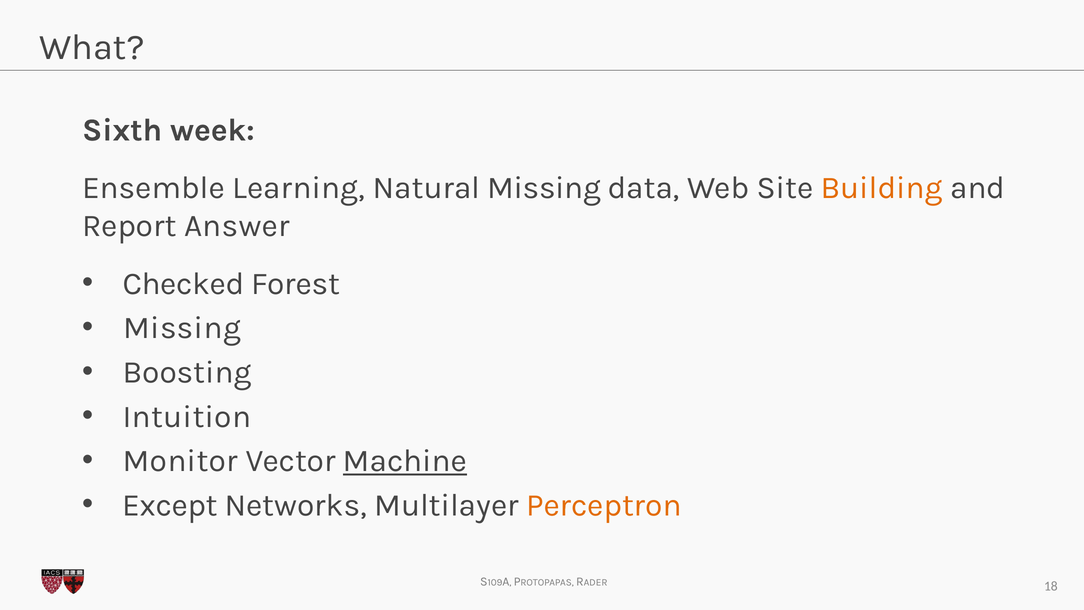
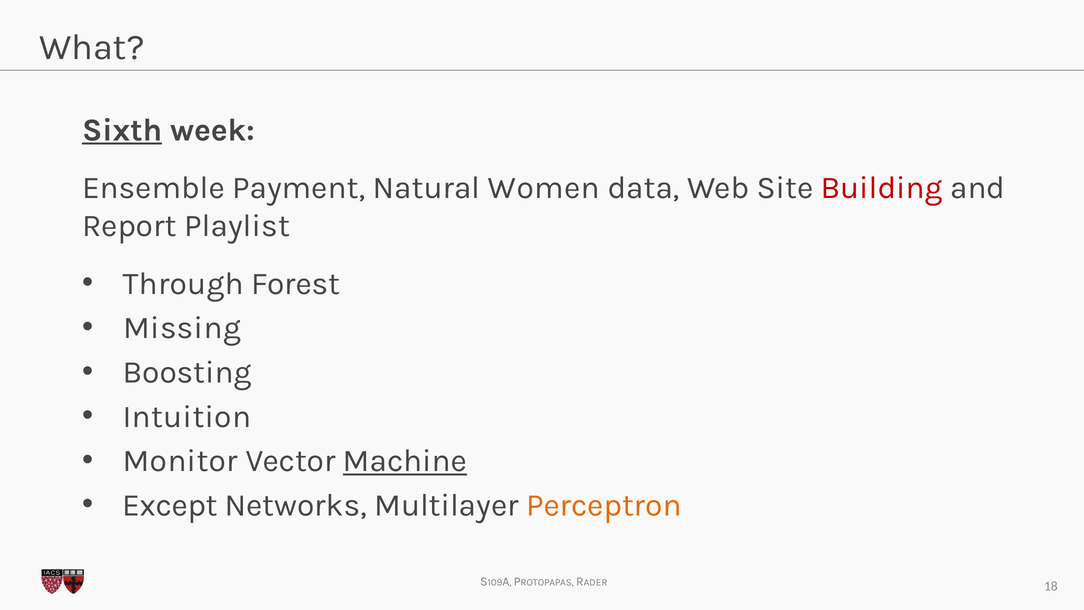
Sixth underline: none -> present
Learning: Learning -> Payment
Natural Missing: Missing -> Women
Building colour: orange -> red
Answer: Answer -> Playlist
Checked: Checked -> Through
